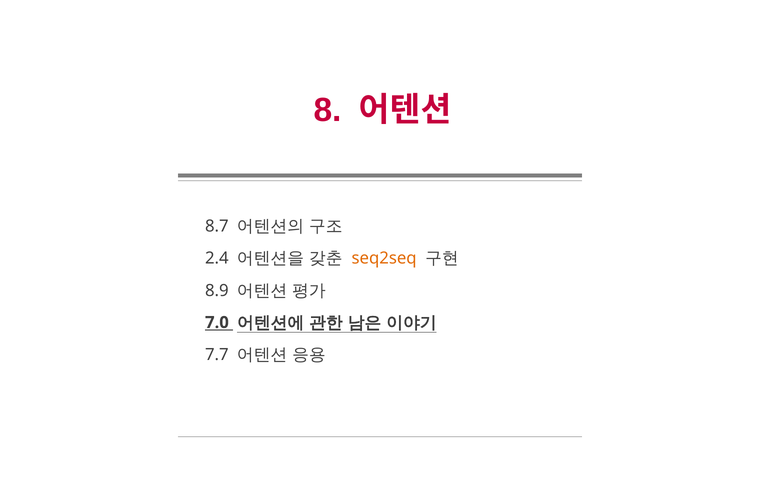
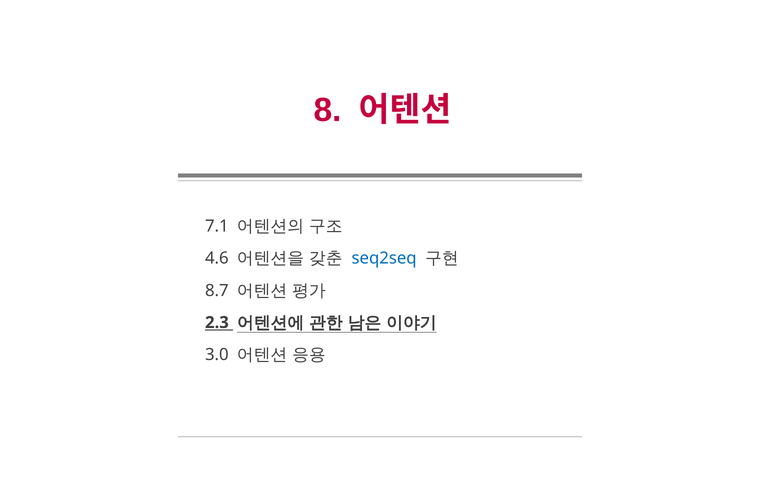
8.7: 8.7 -> 7.1
2.4: 2.4 -> 4.6
seq2seq colour: orange -> blue
8.9: 8.9 -> 8.7
7.0: 7.0 -> 2.3
7.7: 7.7 -> 3.0
